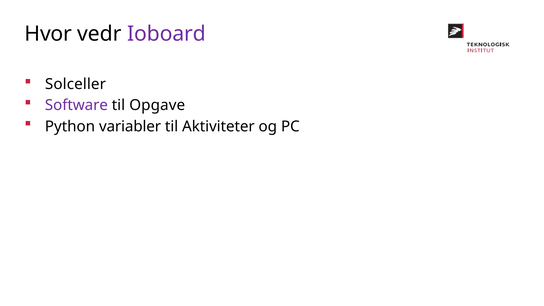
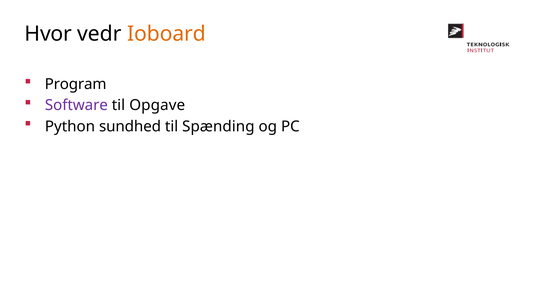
Ioboard colour: purple -> orange
Solceller: Solceller -> Program
variabler: variabler -> sundhed
Aktiviteter: Aktiviteter -> Spænding
